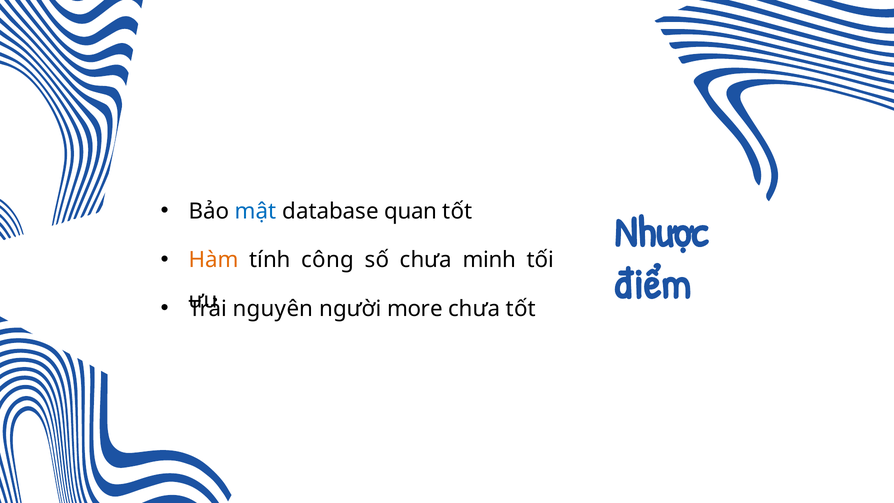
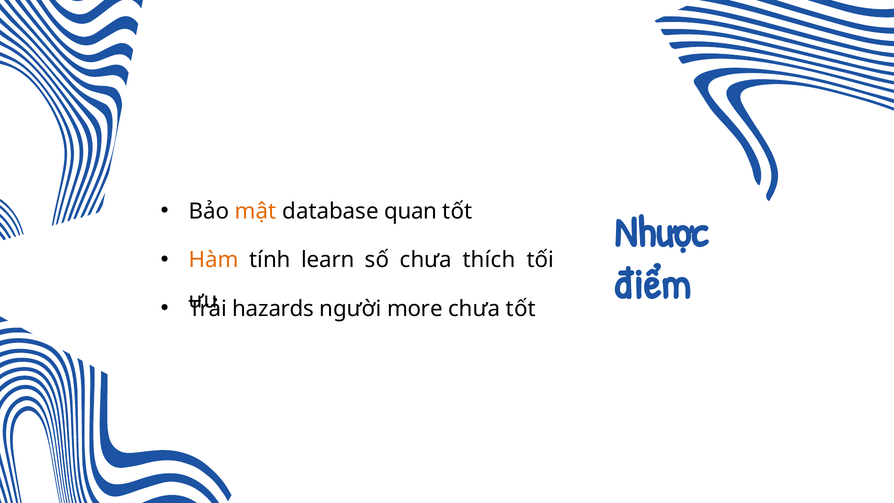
mật colour: blue -> orange
công: công -> learn
minh: minh -> thích
nguyên: nguyên -> hazards
